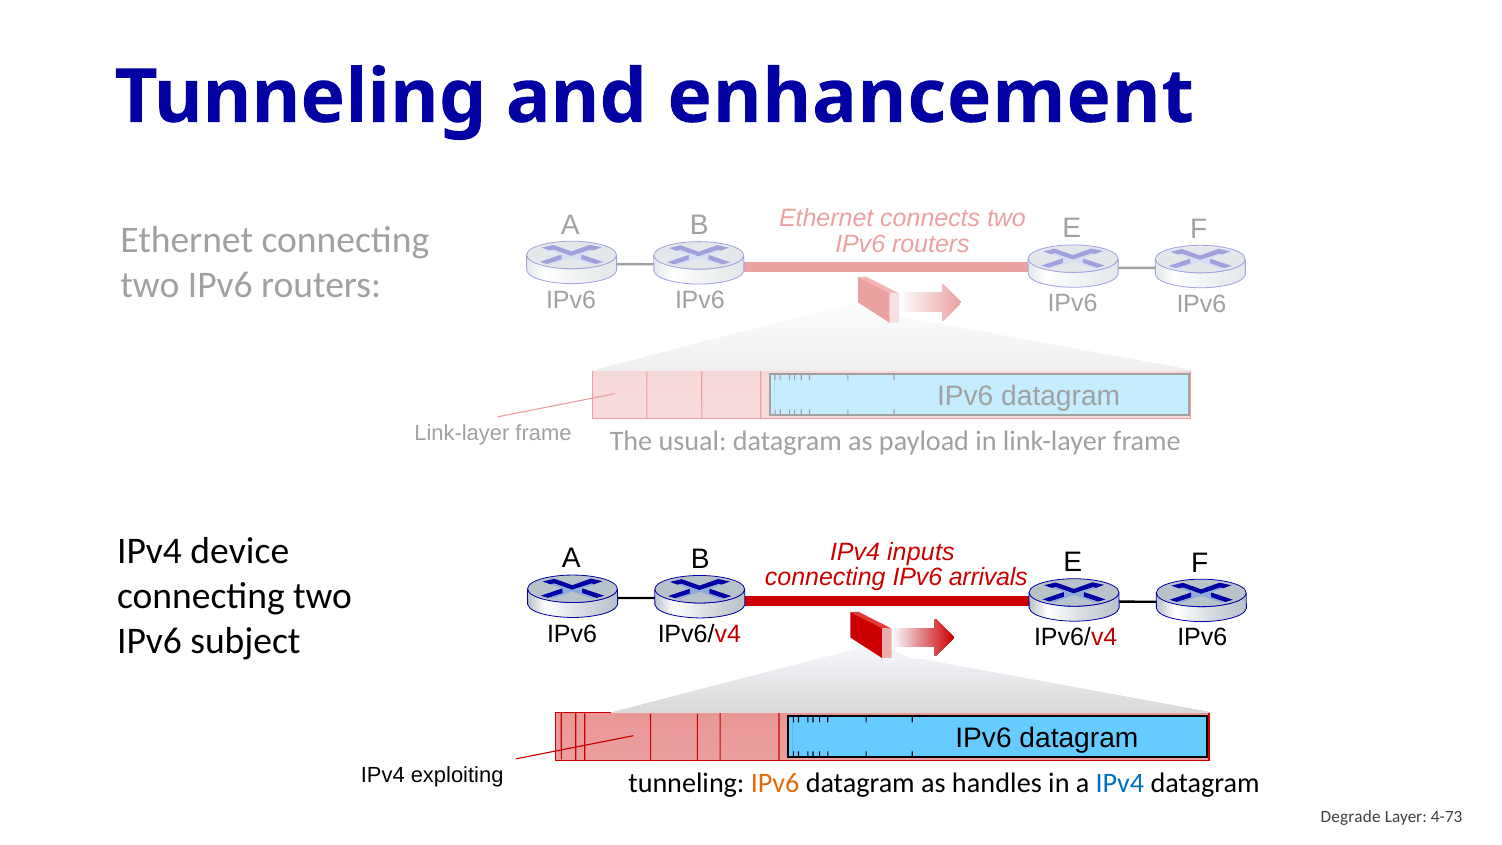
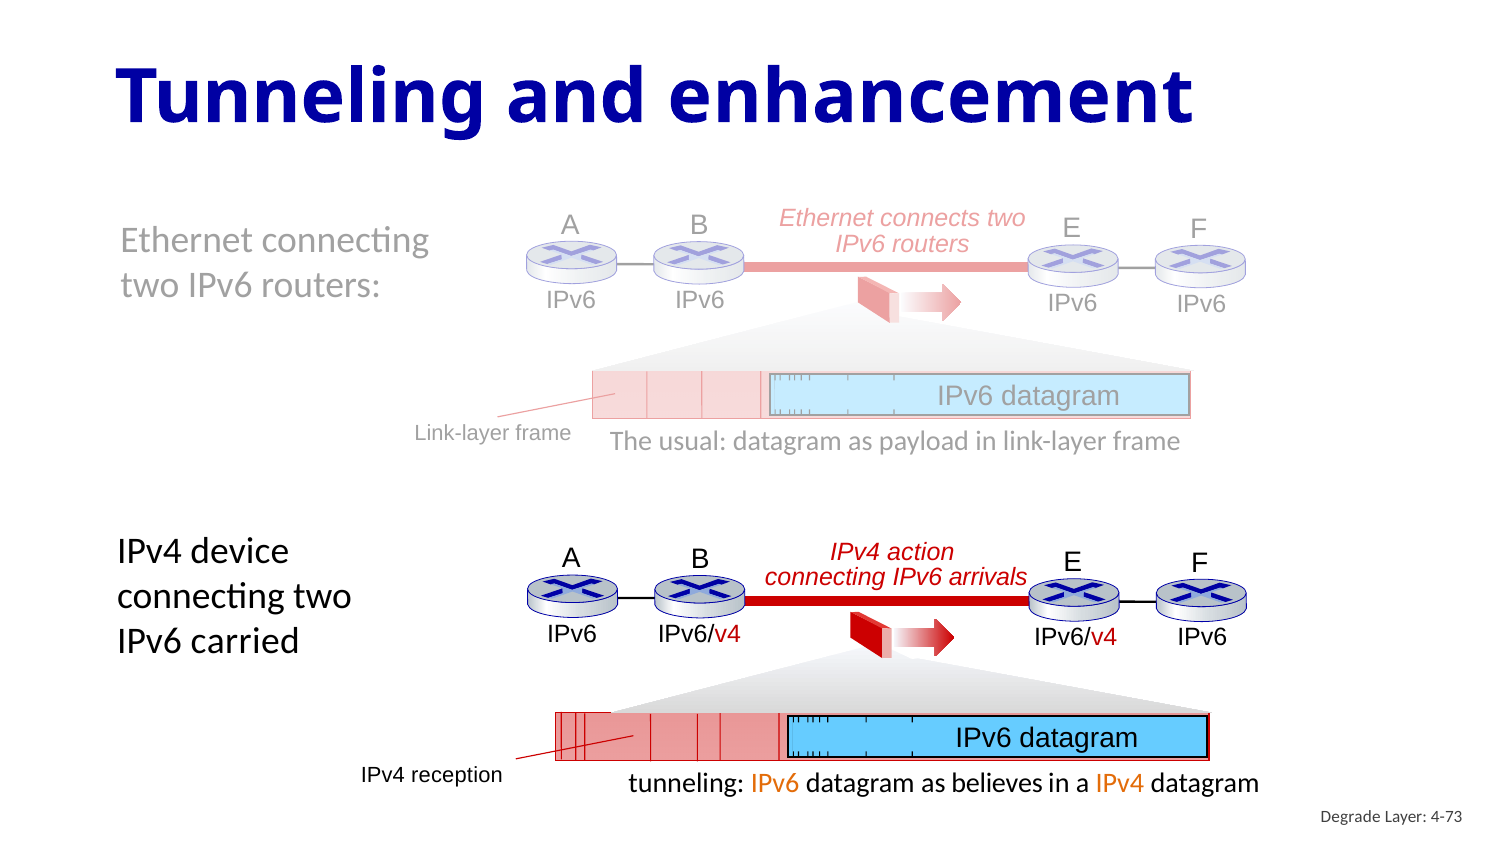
inputs: inputs -> action
subject: subject -> carried
exploiting: exploiting -> reception
handles: handles -> believes
IPv4 at (1120, 783) colour: blue -> orange
